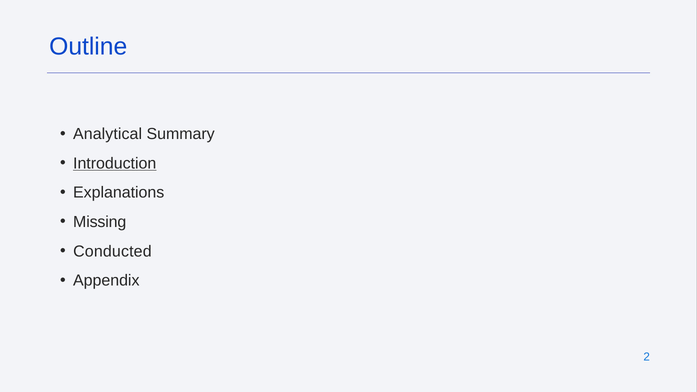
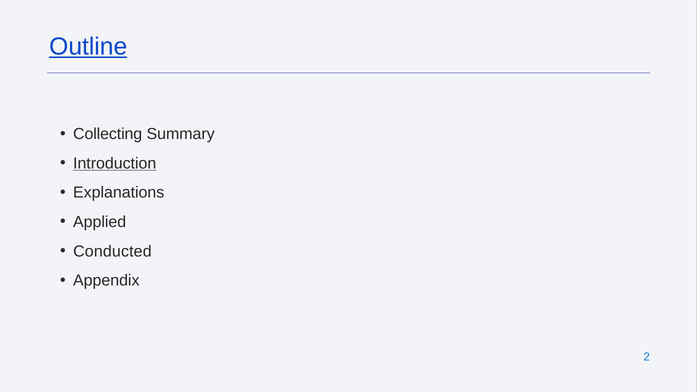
Outline underline: none -> present
Analytical: Analytical -> Collecting
Missing: Missing -> Applied
